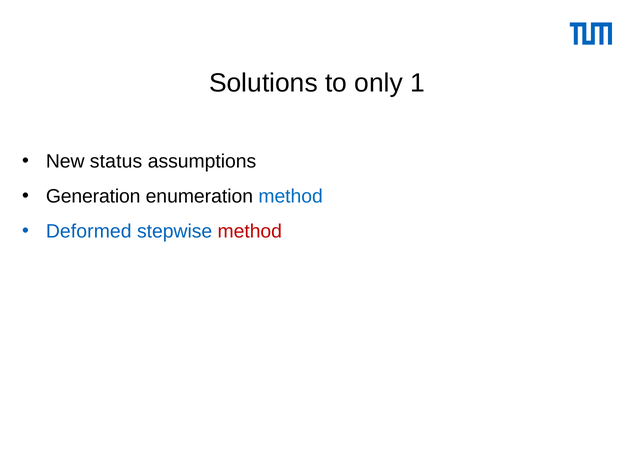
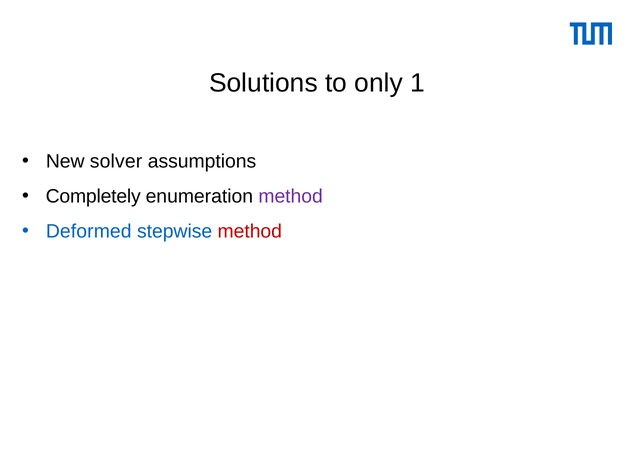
status: status -> solver
Generation: Generation -> Completely
method at (291, 197) colour: blue -> purple
